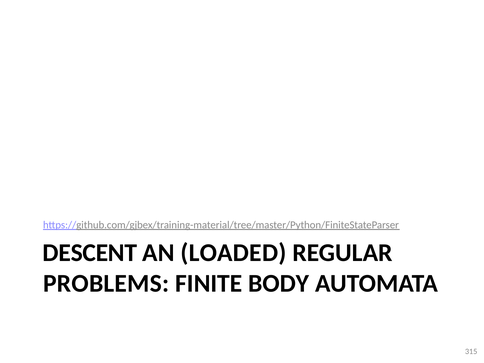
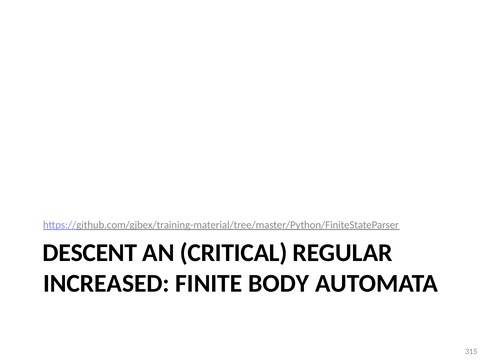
LOADED: LOADED -> CRITICAL
PROBLEMS: PROBLEMS -> INCREASED
